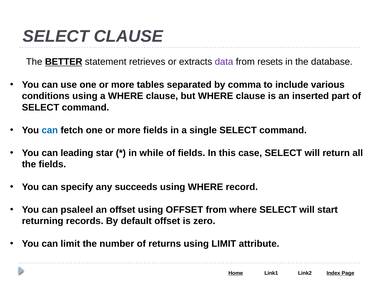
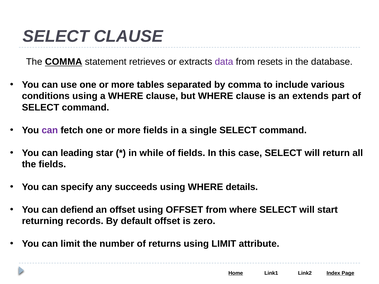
The BETTER: BETTER -> COMMA
inserted: inserted -> extends
can at (50, 130) colour: blue -> purple
record: record -> details
psaleel: psaleel -> defiend
